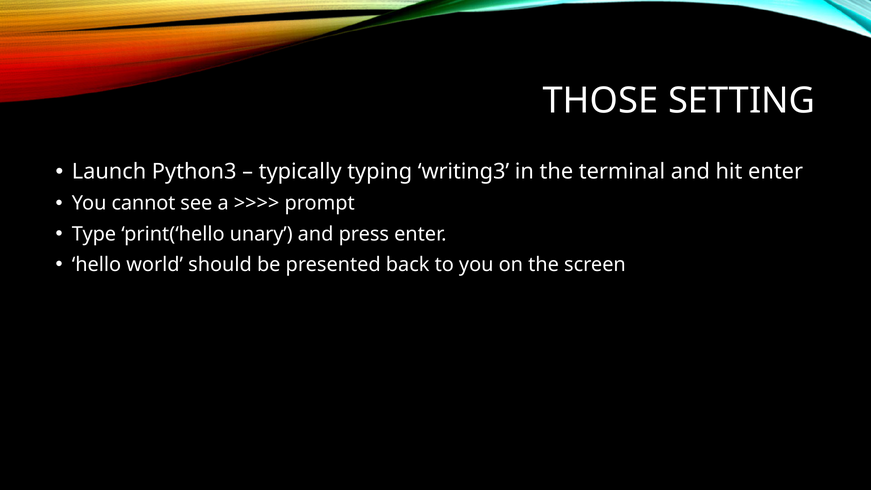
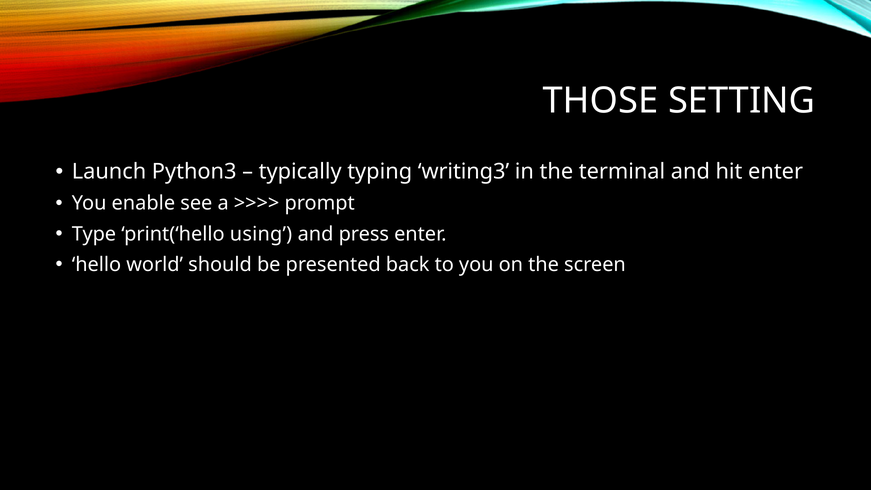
cannot: cannot -> enable
unary: unary -> using
